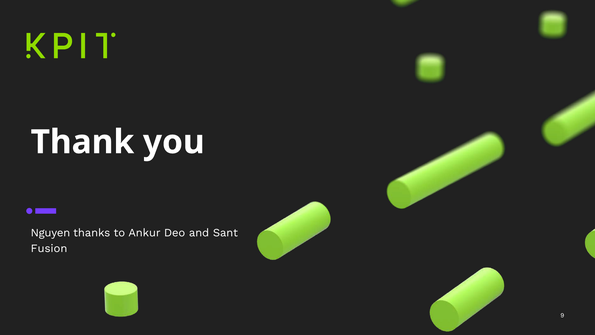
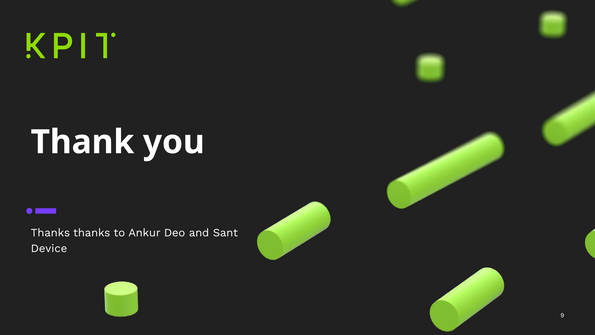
Nguyen at (50, 233): Nguyen -> Thanks
Fusion: Fusion -> Device
